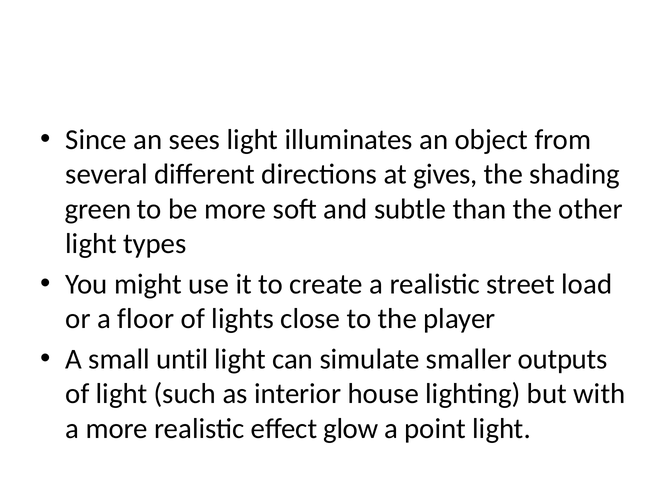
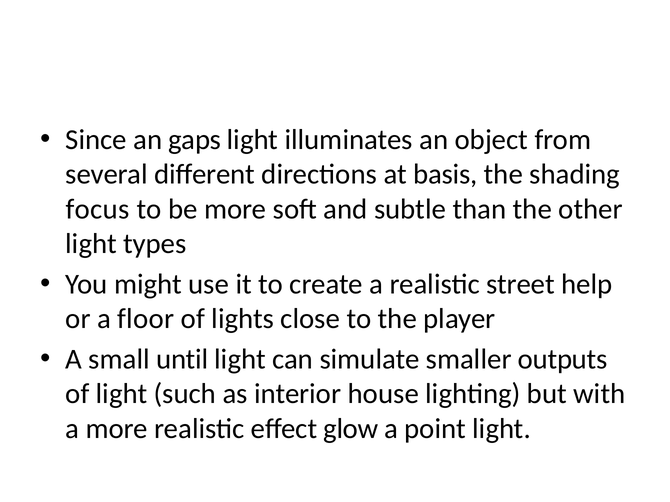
sees: sees -> gaps
gives: gives -> basis
green: green -> focus
load: load -> help
